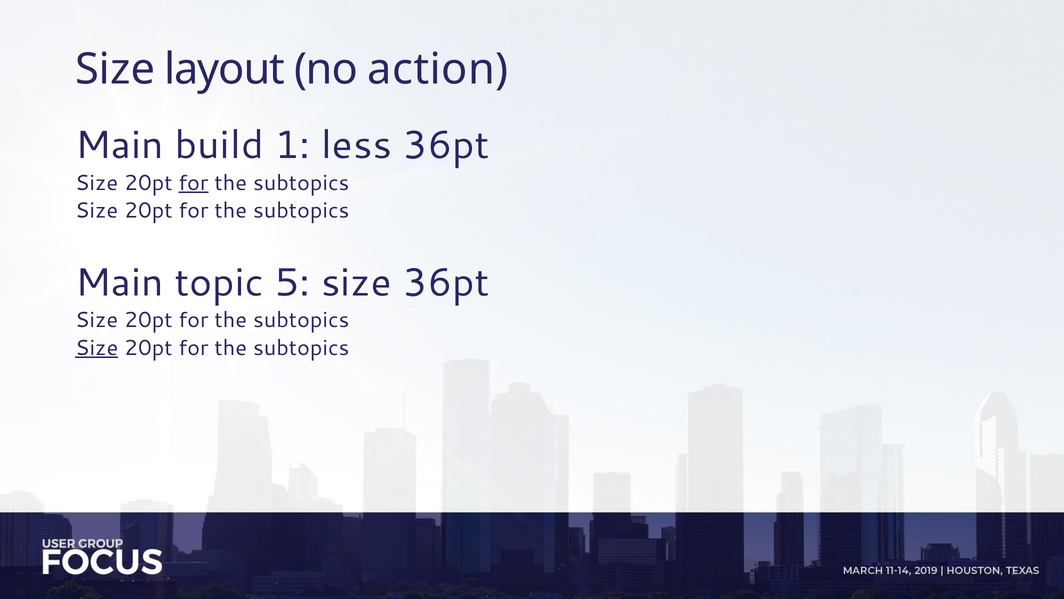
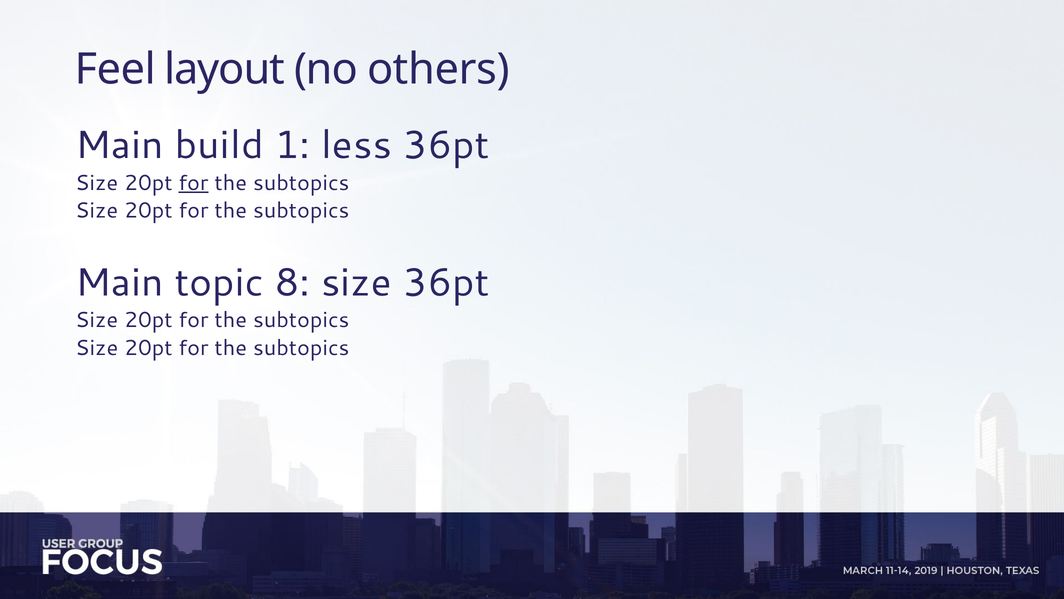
Size at (115, 69): Size -> Feel
action: action -> others
5: 5 -> 8
Size at (97, 348) underline: present -> none
